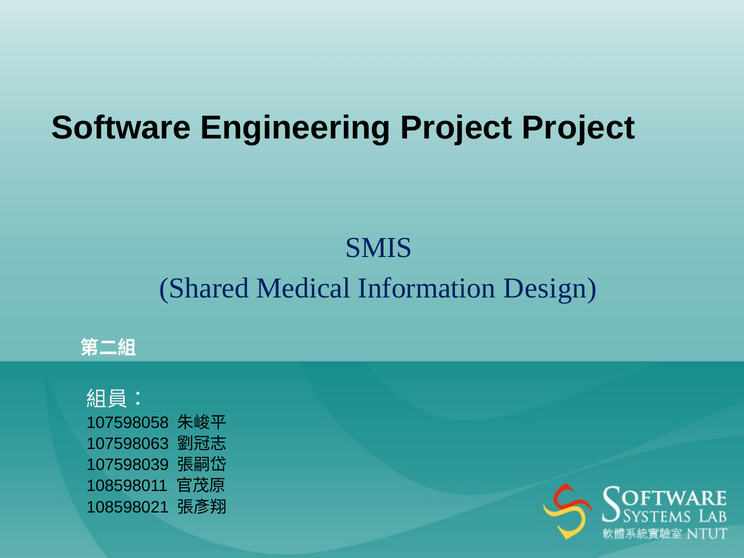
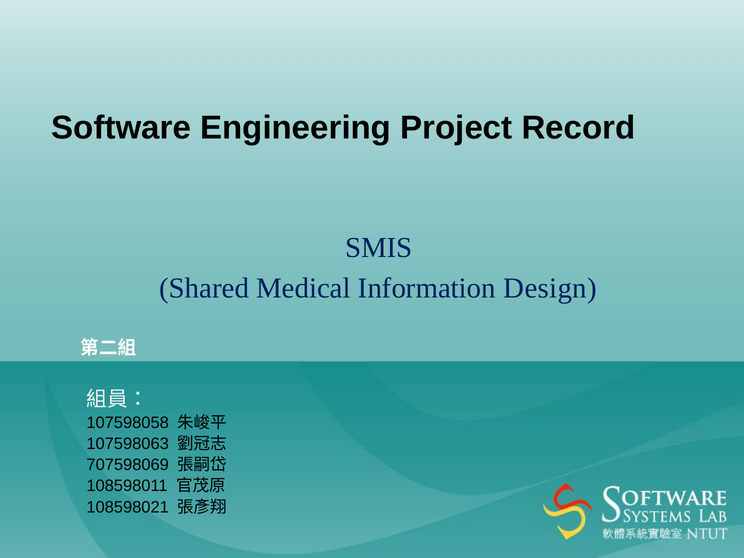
Project Project: Project -> Record
107598039: 107598039 -> 707598069
